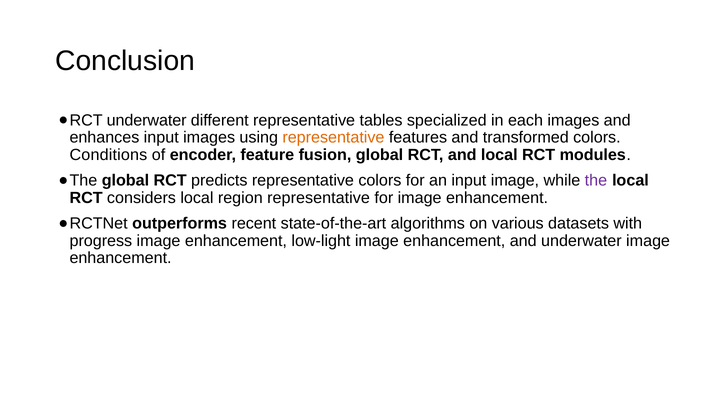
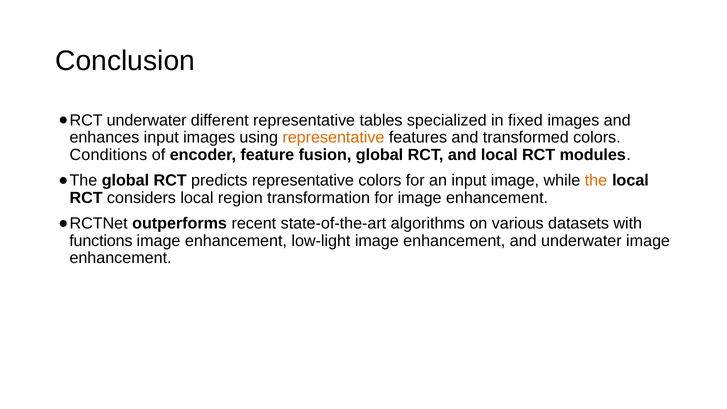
each: each -> fixed
the colour: purple -> orange
region representative: representative -> transformation
progress: progress -> functions
